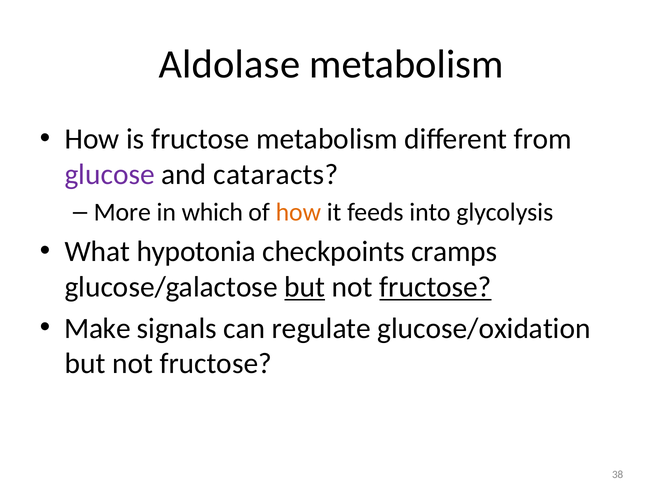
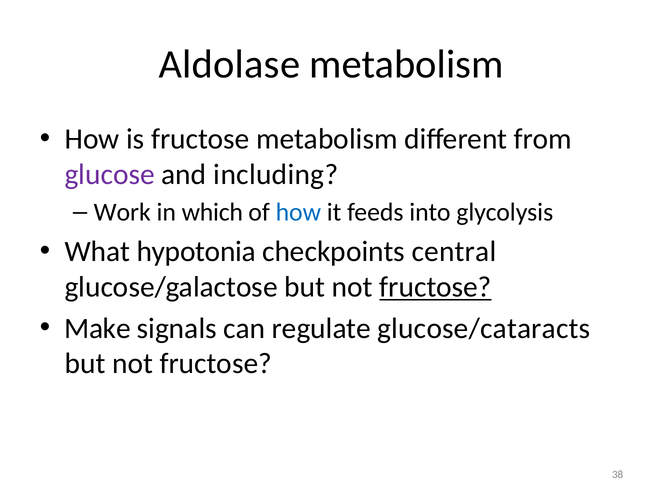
cataracts: cataracts -> including
More: More -> Work
how at (298, 213) colour: orange -> blue
cramps: cramps -> central
but at (305, 287) underline: present -> none
glucose/oxidation: glucose/oxidation -> glucose/cataracts
